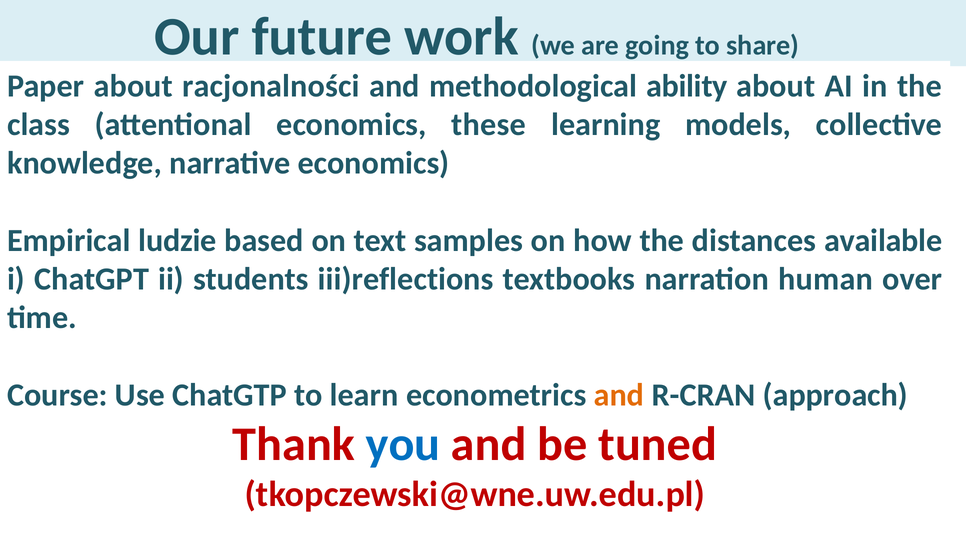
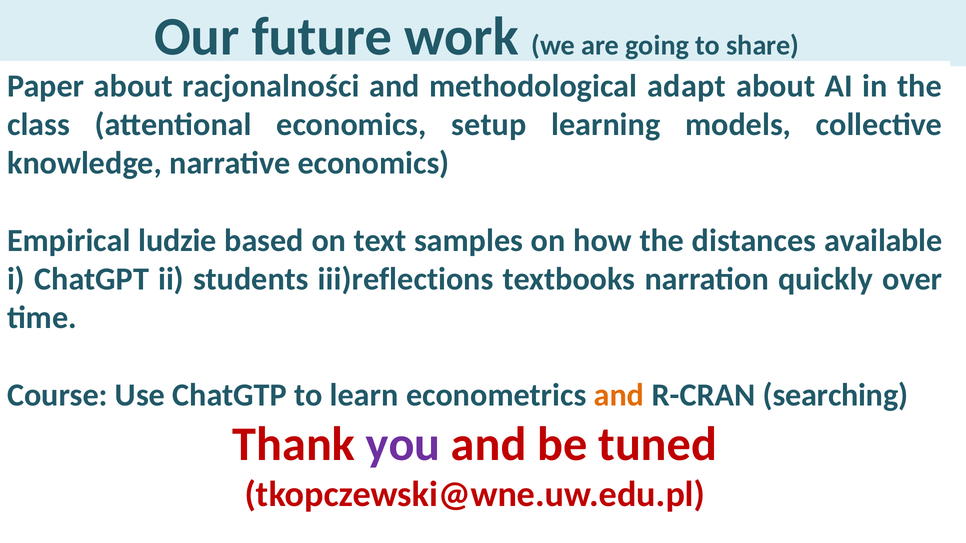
ability: ability -> adapt
these: these -> setup
human: human -> quickly
approach: approach -> searching
you colour: blue -> purple
